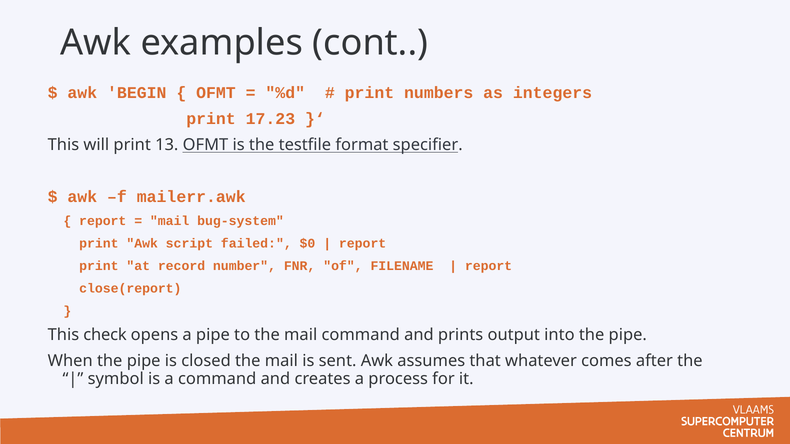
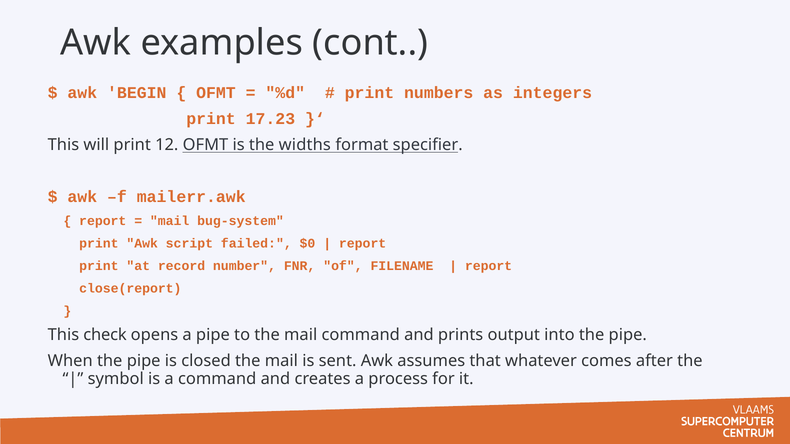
13: 13 -> 12
testfile: testfile -> widths
